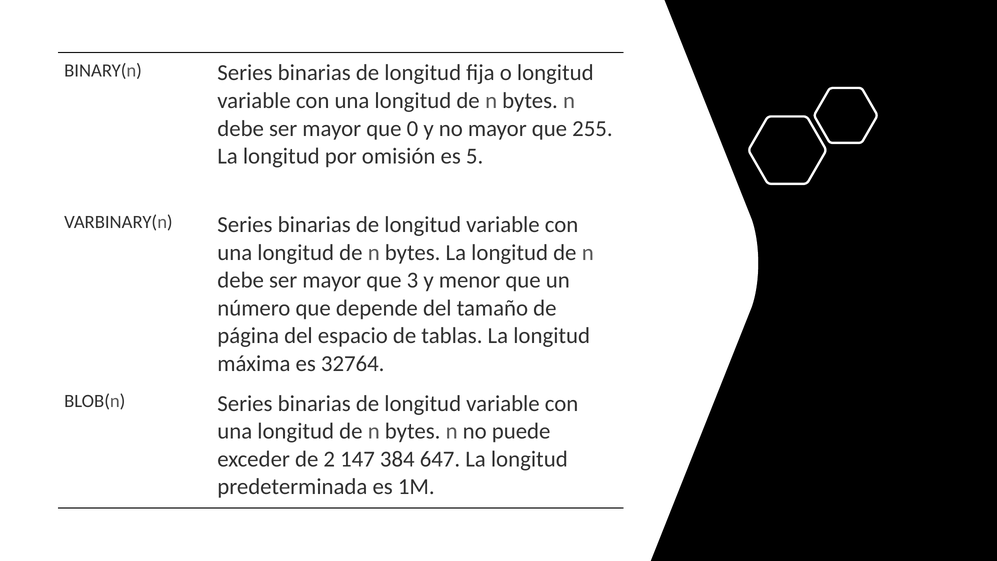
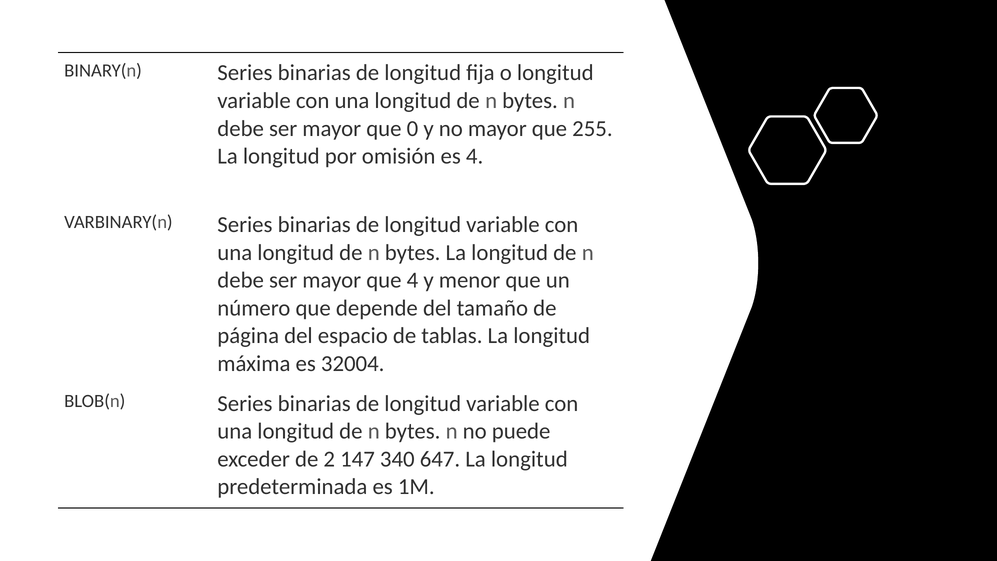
es 5: 5 -> 4
que 3: 3 -> 4
32764: 32764 -> 32004
384: 384 -> 340
